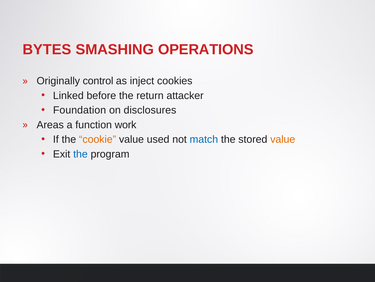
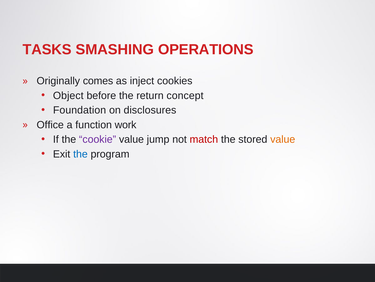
BYTES: BYTES -> TASKS
control: control -> comes
Linked: Linked -> Object
attacker: attacker -> concept
Areas: Areas -> Office
cookie colour: orange -> purple
used: used -> jump
match colour: blue -> red
